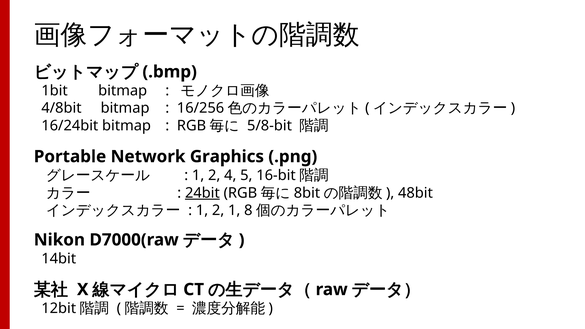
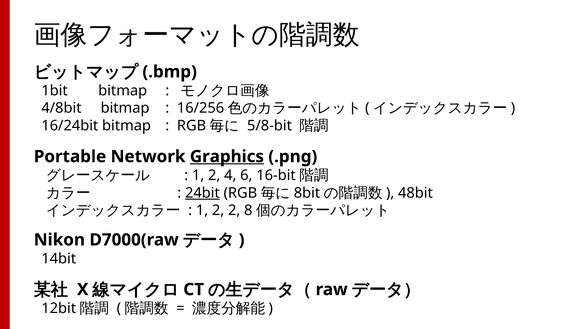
Graphics underline: none -> present
5: 5 -> 6
2 1: 1 -> 2
